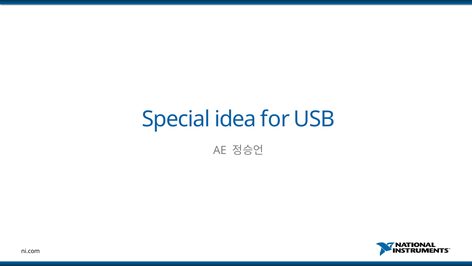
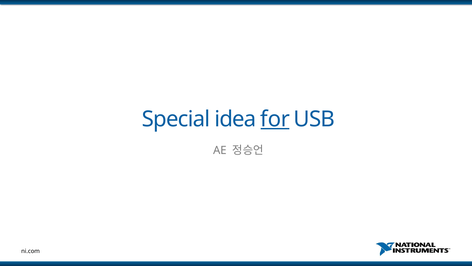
for underline: none -> present
